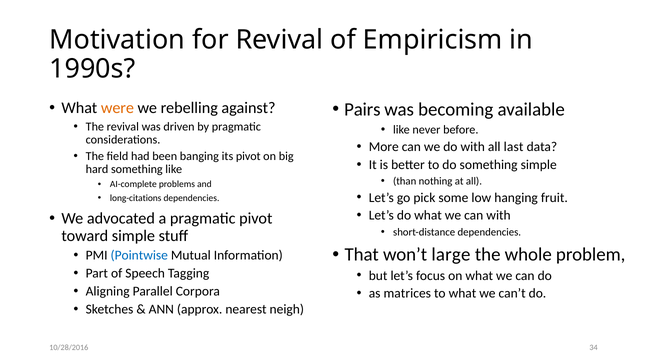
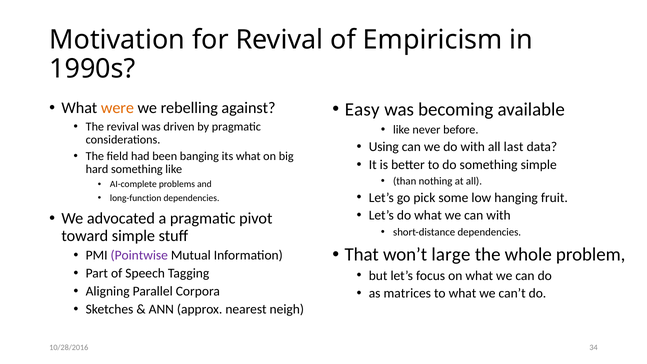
Pairs: Pairs -> Easy
More: More -> Using
its pivot: pivot -> what
long-citations: long-citations -> long-function
Pointwise colour: blue -> purple
